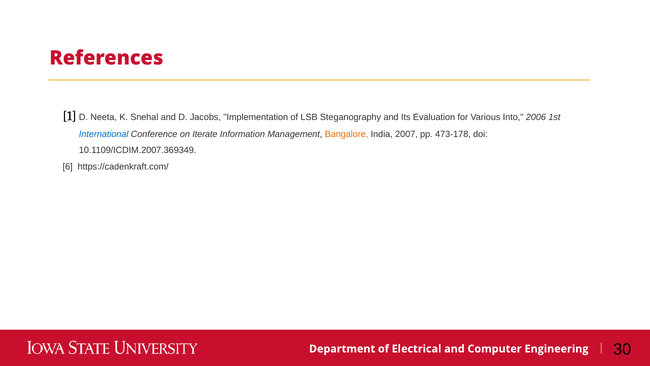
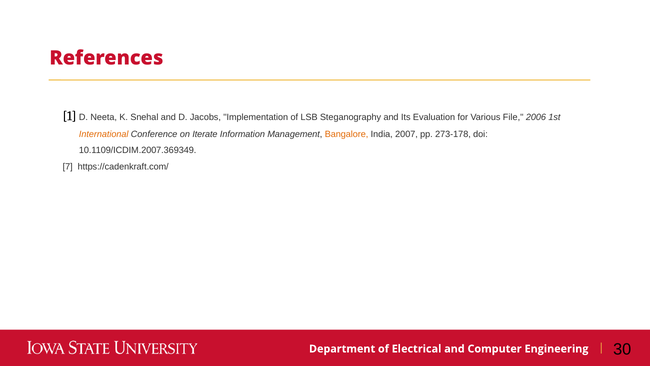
Into: Into -> File
International colour: blue -> orange
473-178: 473-178 -> 273-178
6: 6 -> 7
